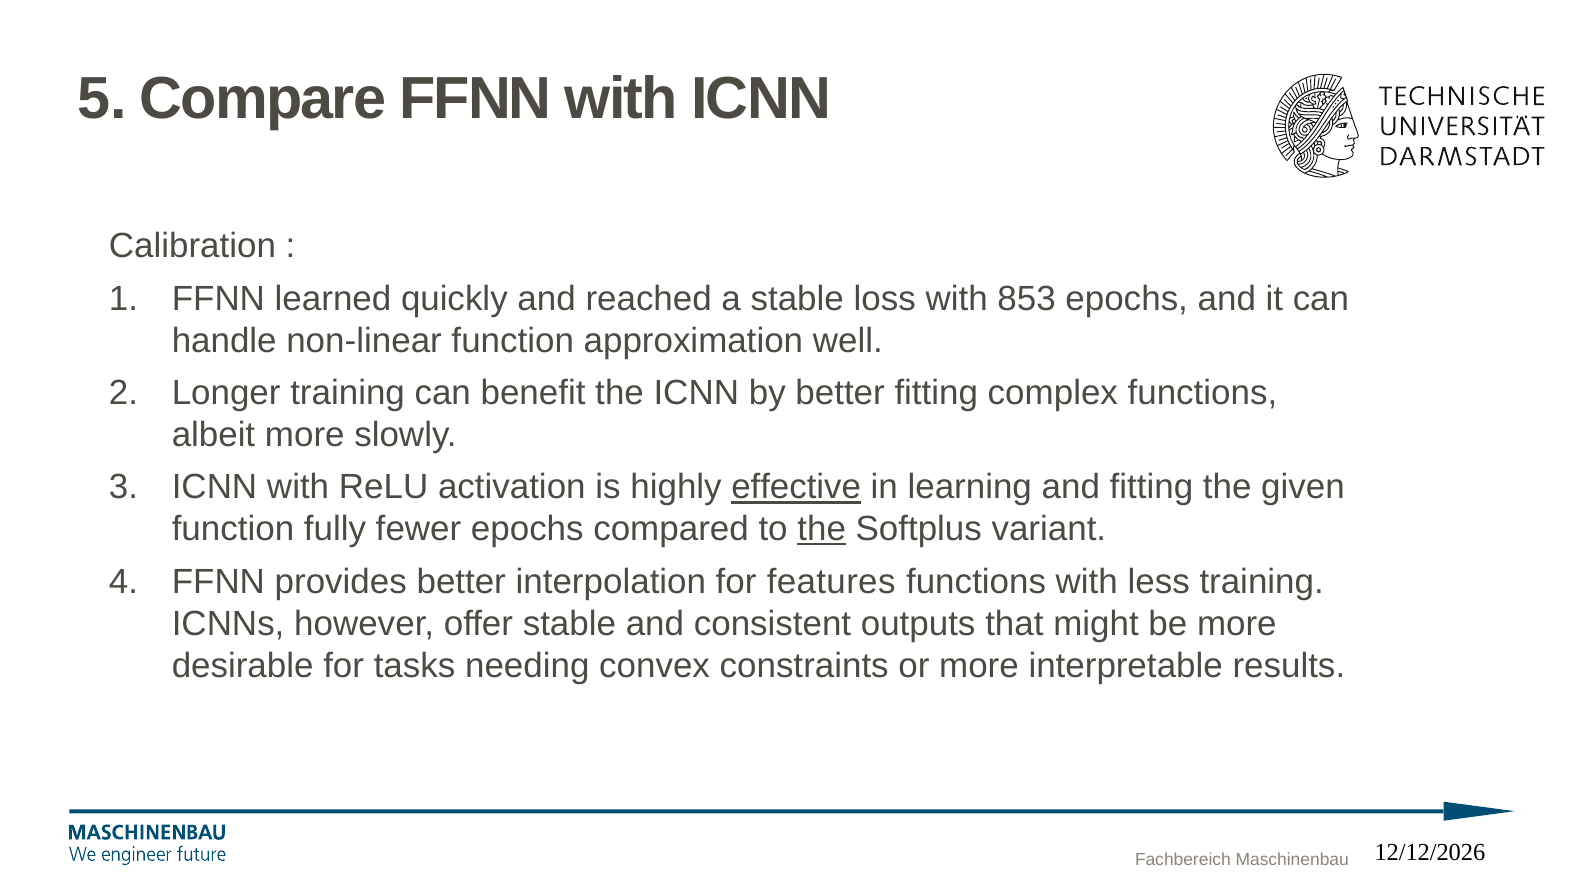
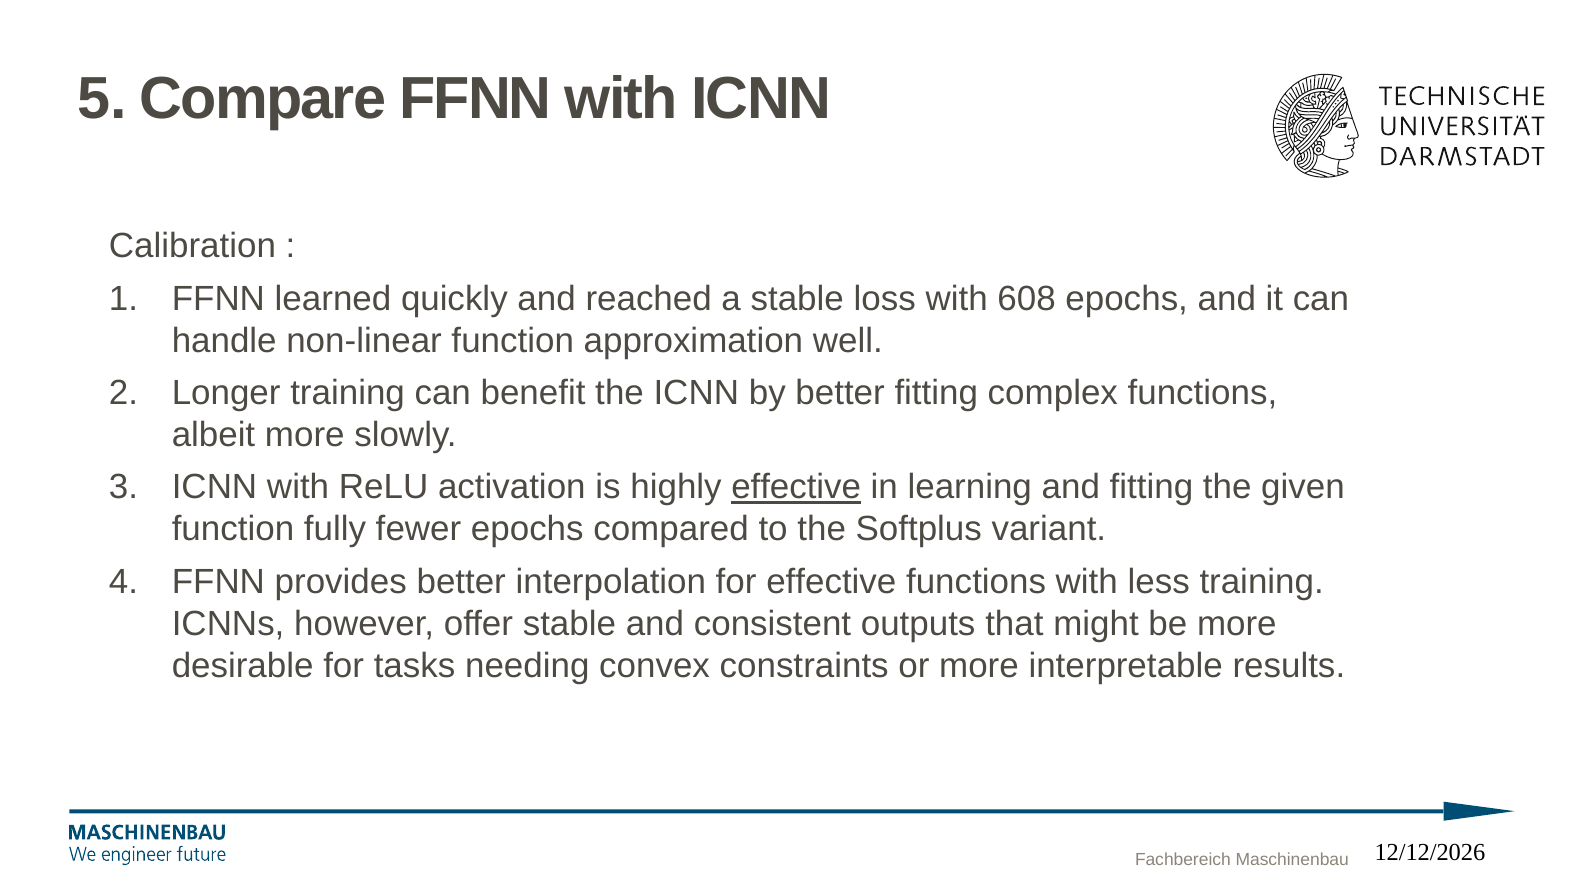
853: 853 -> 608
the at (822, 529) underline: present -> none
for features: features -> effective
